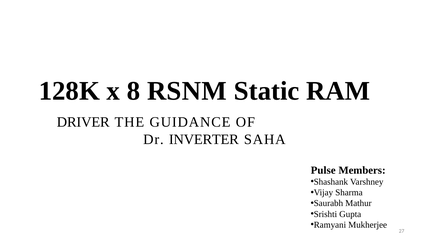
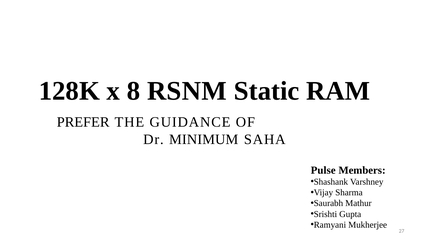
DRIVER: DRIVER -> PREFER
INVERTER: INVERTER -> MINIMUM
